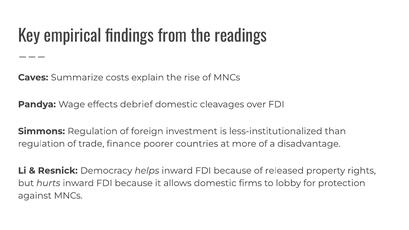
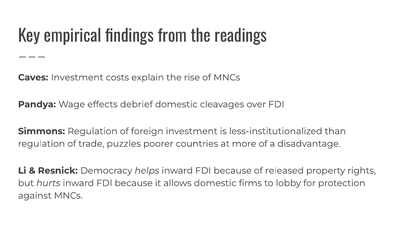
Caves Summarize: Summarize -> Investment
finance: finance -> puzzles
